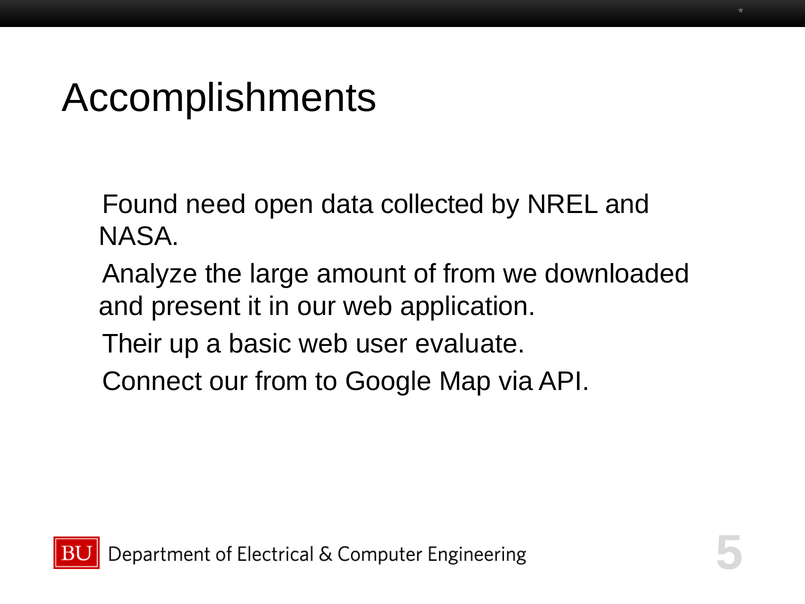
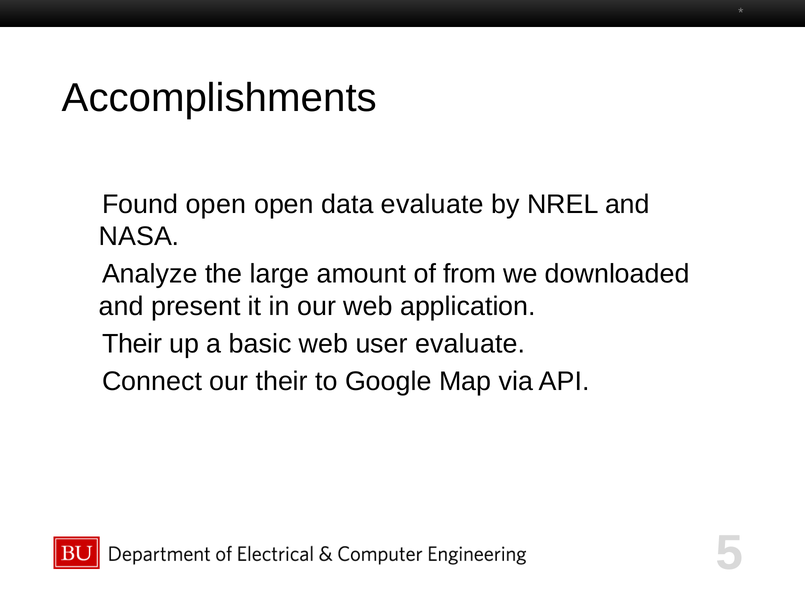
Found need: need -> open
data collected: collected -> evaluate
our from: from -> their
